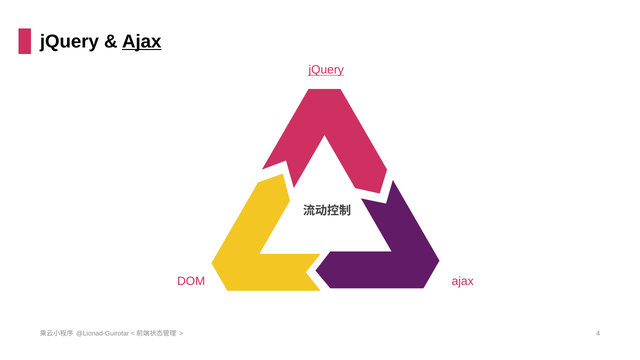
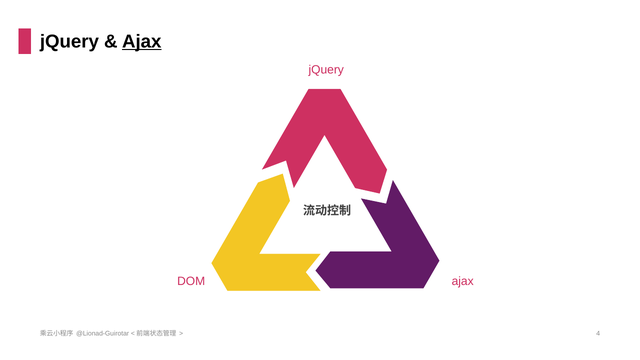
jQuery at (326, 70) underline: present -> none
